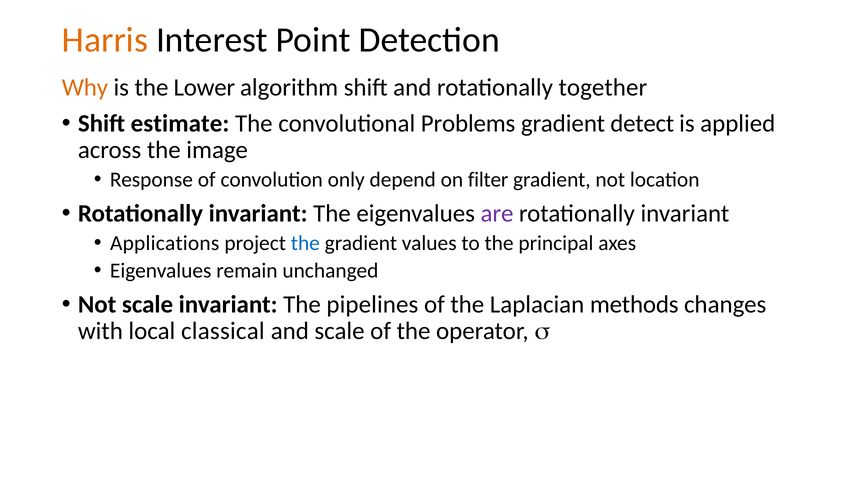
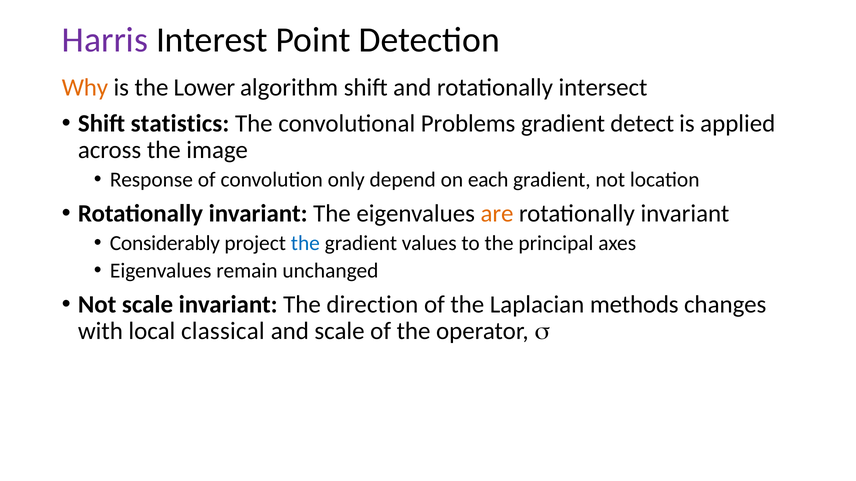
Harris colour: orange -> purple
together: together -> intersect
estimate: estimate -> statistics
filter: filter -> each
are colour: purple -> orange
Applications: Applications -> Considerably
pipelines: pipelines -> direction
